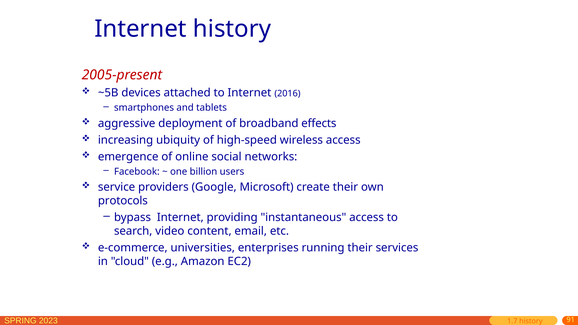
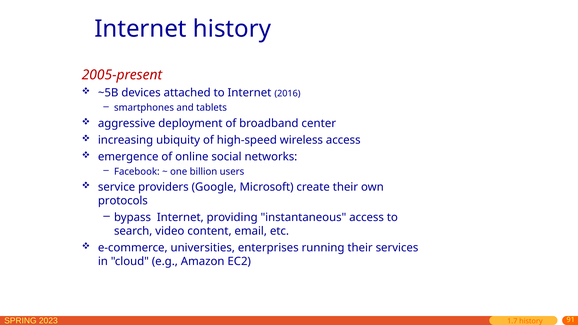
effects: effects -> center
